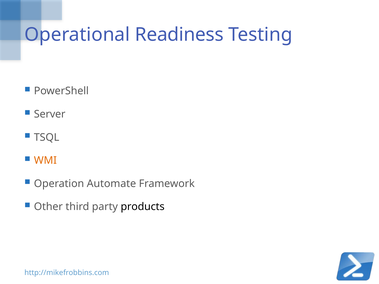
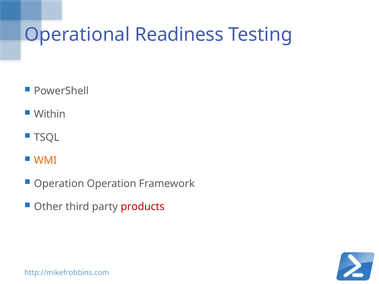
Server: Server -> Within
Operation Automate: Automate -> Operation
products colour: black -> red
